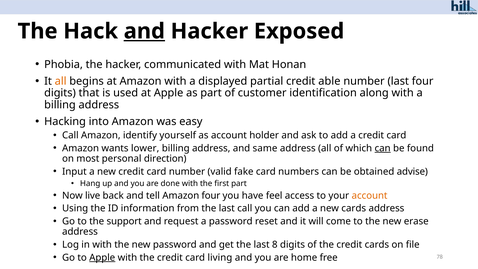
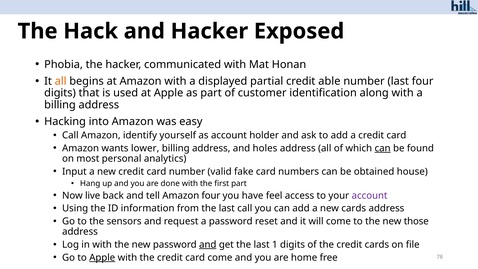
and at (144, 31) underline: present -> none
same: same -> holes
direction: direction -> analytics
advise: advise -> house
account at (370, 195) colour: orange -> purple
support: support -> sensors
erase: erase -> those
and at (208, 244) underline: none -> present
8: 8 -> 1
card living: living -> come
